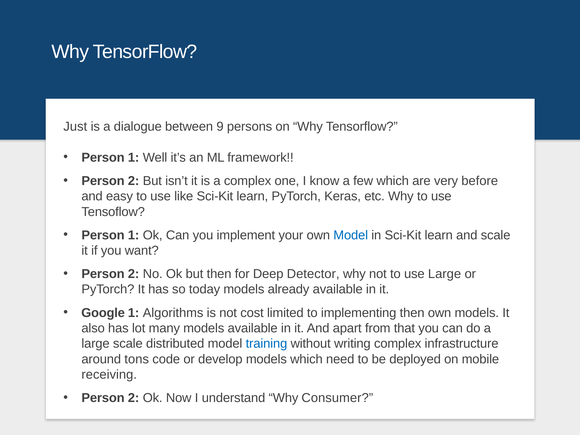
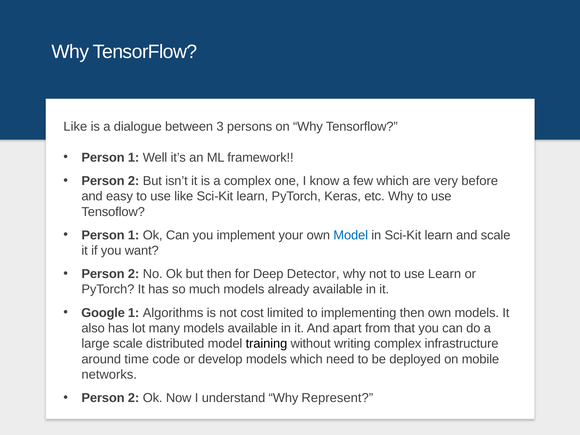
Just at (75, 127): Just -> Like
9: 9 -> 3
use Large: Large -> Learn
today: today -> much
training colour: blue -> black
tons: tons -> time
receiving: receiving -> networks
Consumer: Consumer -> Represent
